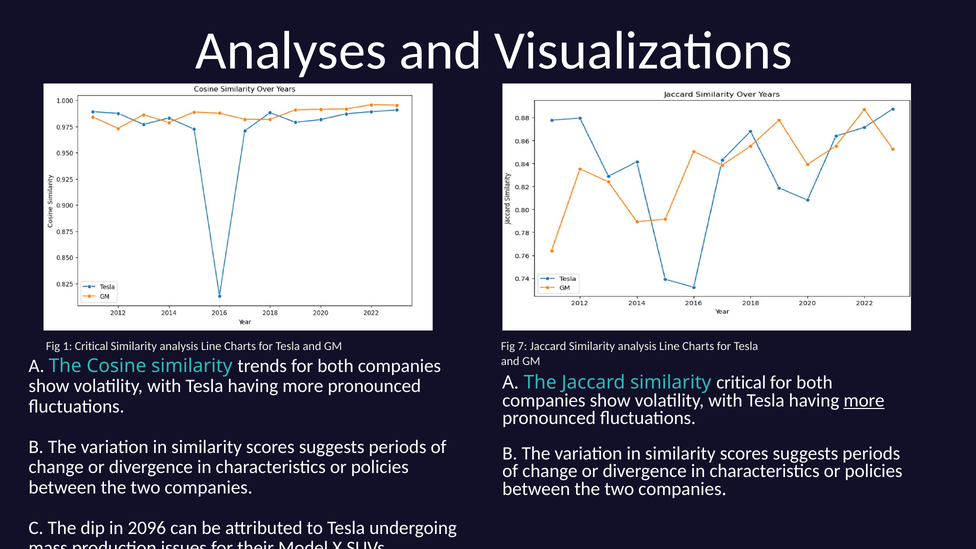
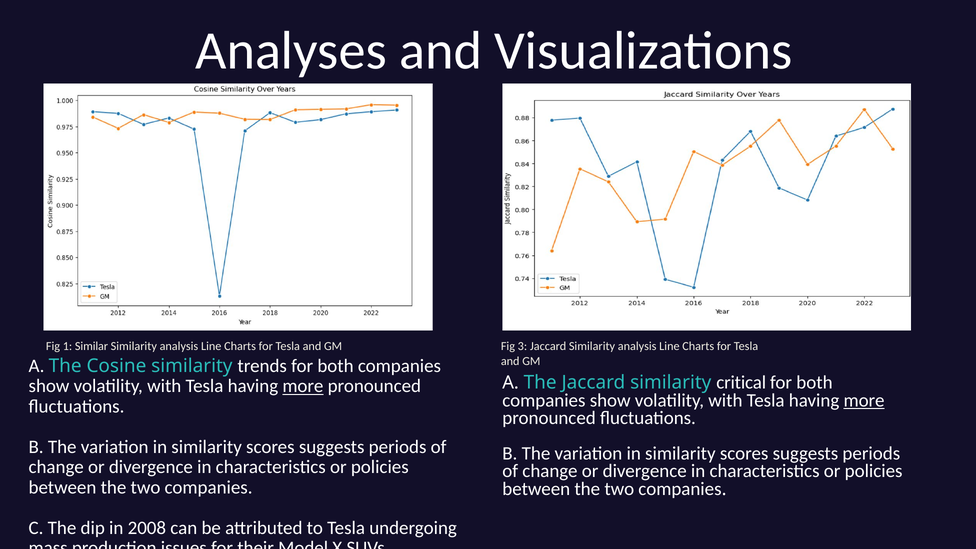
1 Critical: Critical -> Similar
7: 7 -> 3
more at (303, 386) underline: none -> present
2096: 2096 -> 2008
